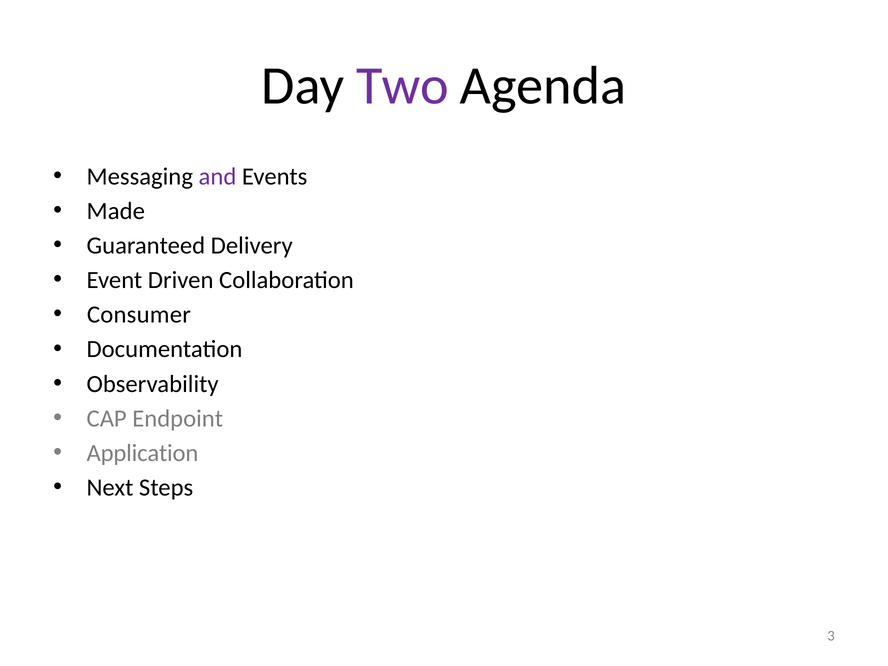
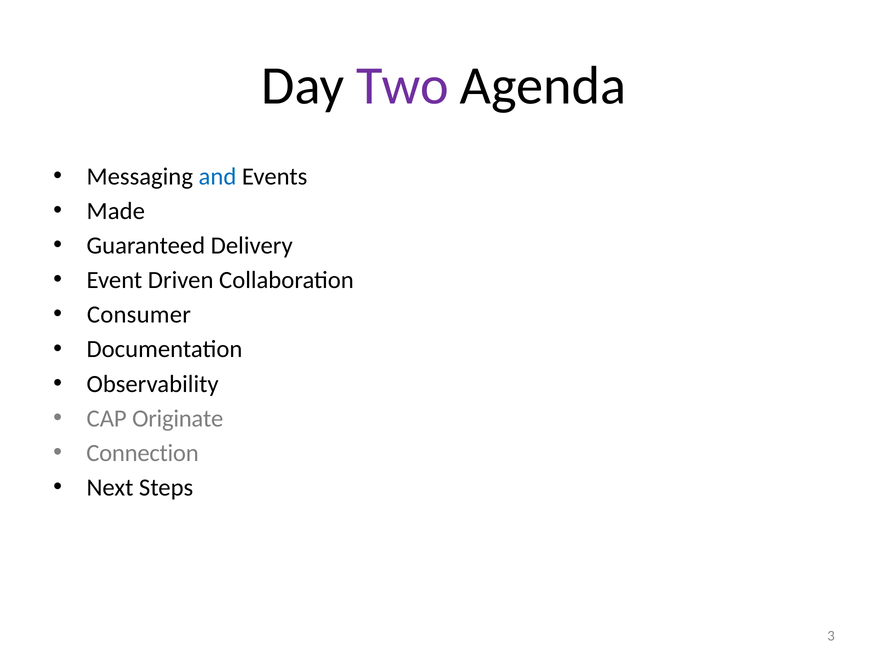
and colour: purple -> blue
Endpoint: Endpoint -> Originate
Application: Application -> Connection
